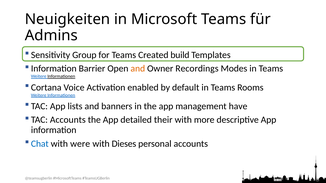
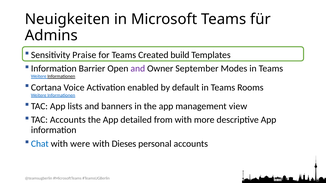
Group: Group -> Praise
and at (138, 69) colour: orange -> purple
Recordings: Recordings -> September
have: have -> view
their: their -> from
